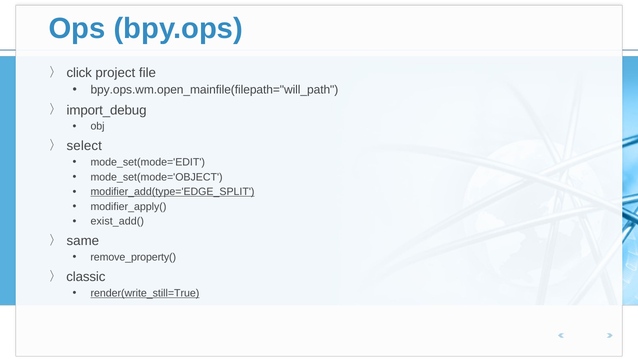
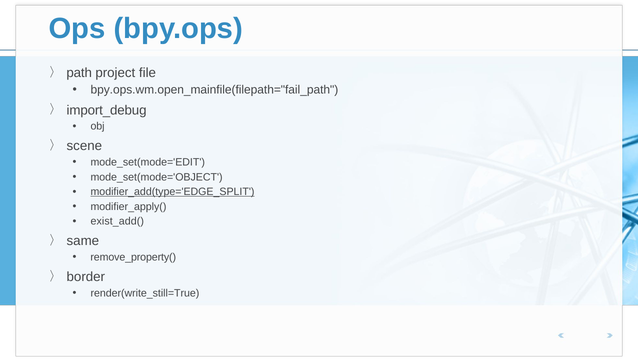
click: click -> path
bpy.ops.wm.open_mainfile(filepath="will_path: bpy.ops.wm.open_mainfile(filepath="will_path -> bpy.ops.wm.open_mainfile(filepath="fail_path
select: select -> scene
classic: classic -> border
render(write_still=True underline: present -> none
